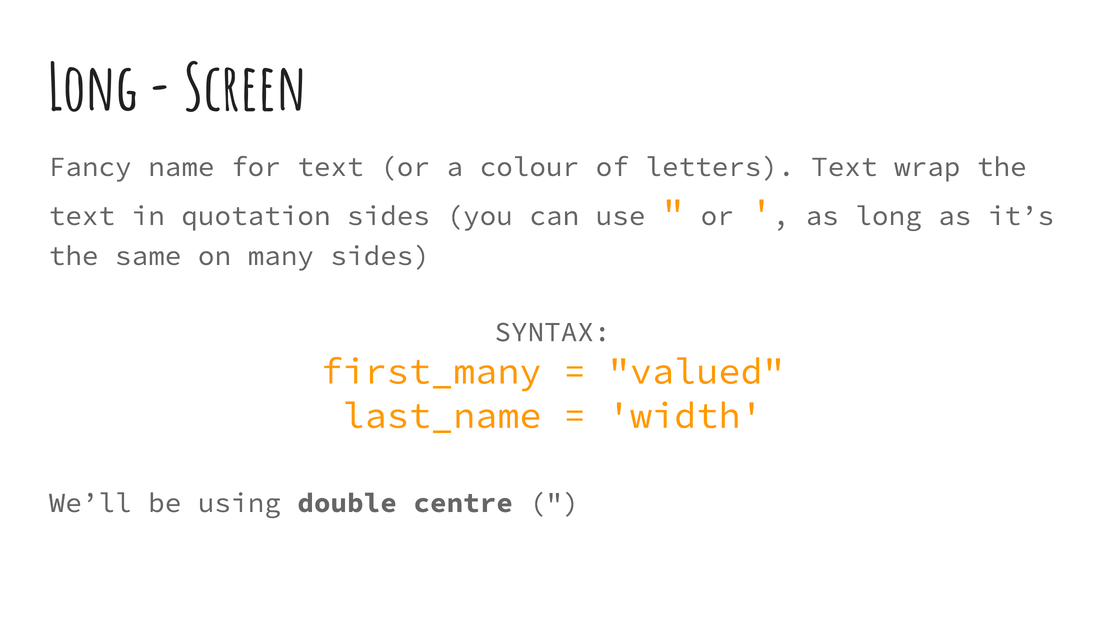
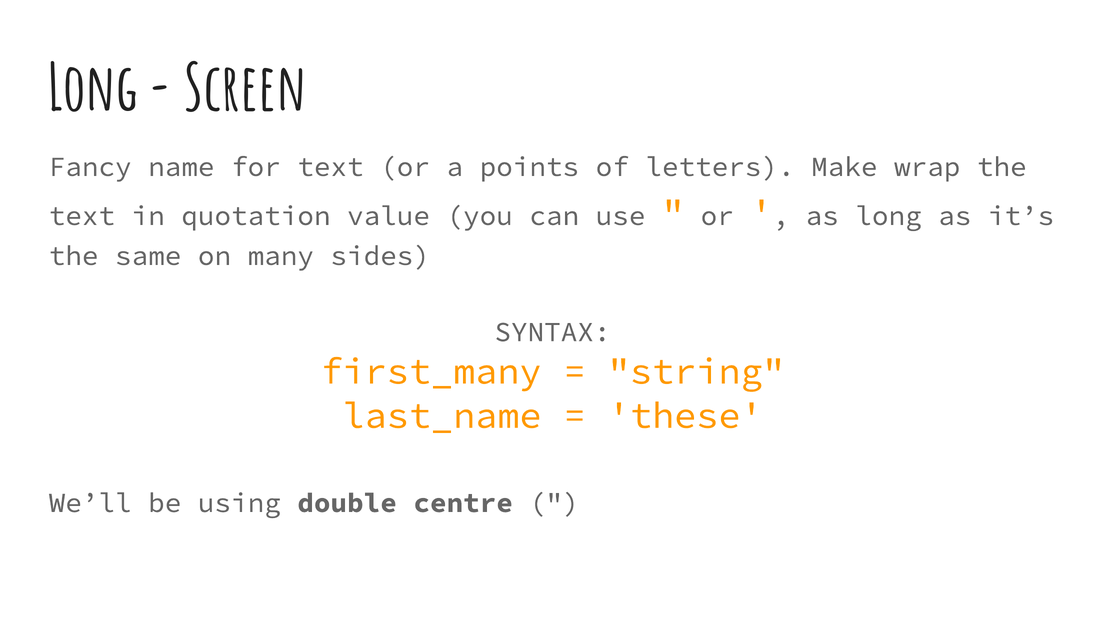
colour: colour -> points
letters Text: Text -> Make
quotation sides: sides -> value
valued: valued -> string
width: width -> these
